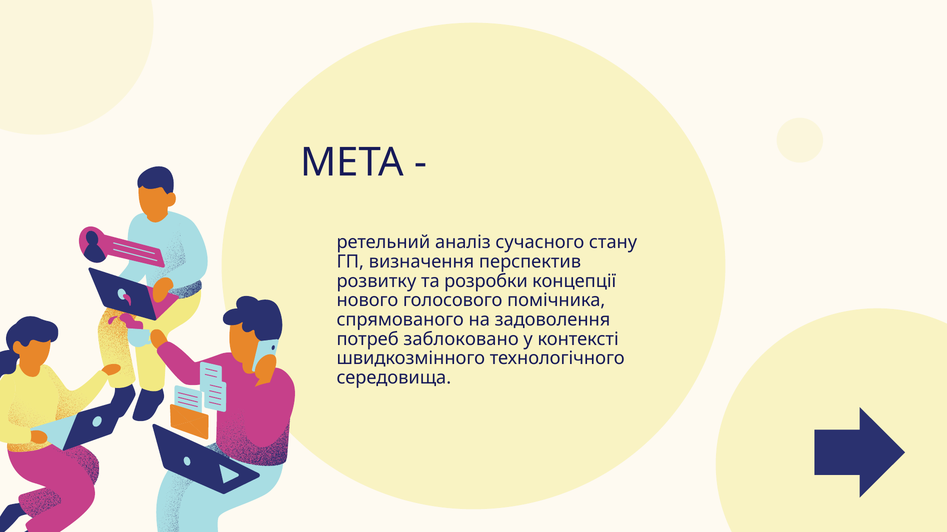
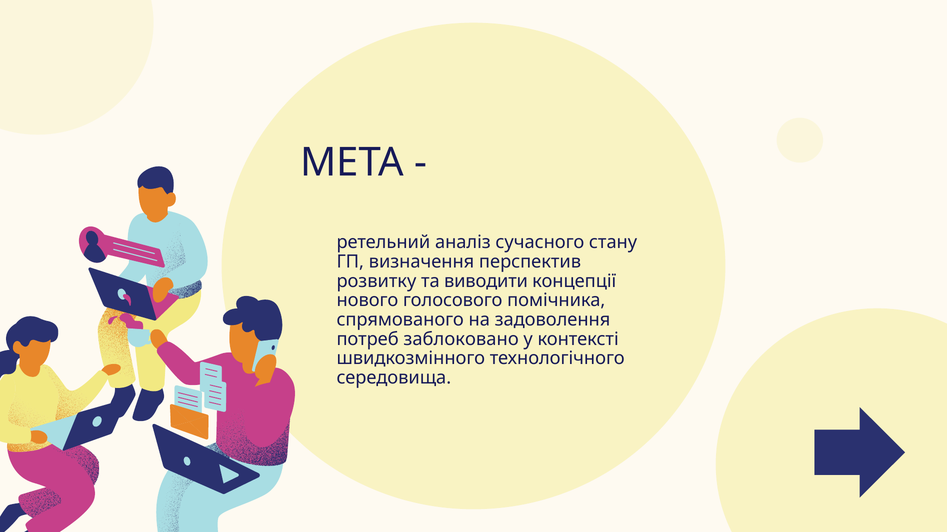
розробки: розробки -> виводити
